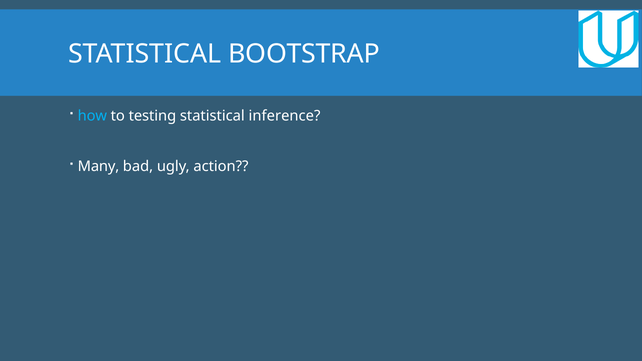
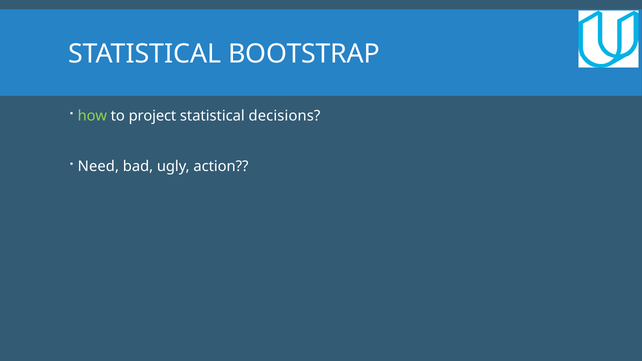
how colour: light blue -> light green
testing: testing -> project
inference: inference -> decisions
Many: Many -> Need
